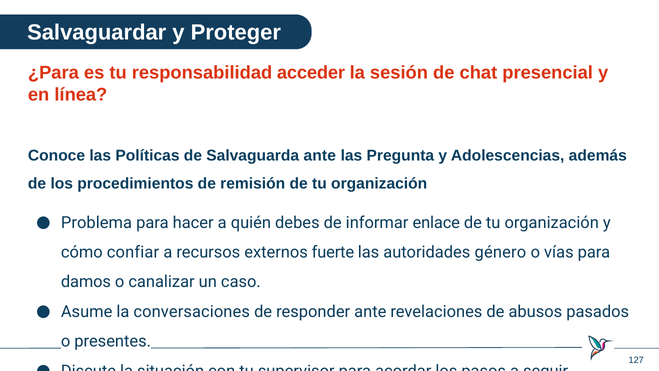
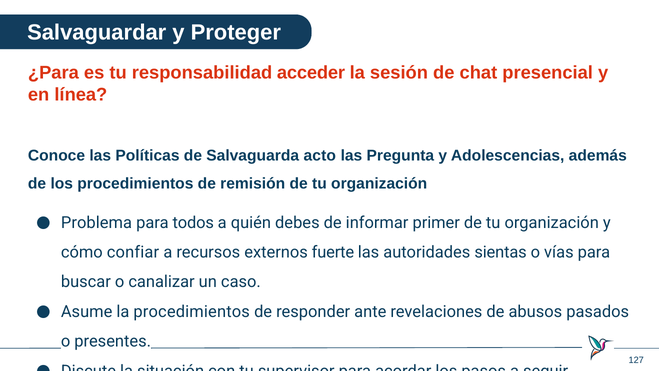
Salvaguarda ante: ante -> acto
hacer: hacer -> todos
enlace: enlace -> primer
género: género -> sientas
damos: damos -> buscar
la conversaciones: conversaciones -> procedimientos
